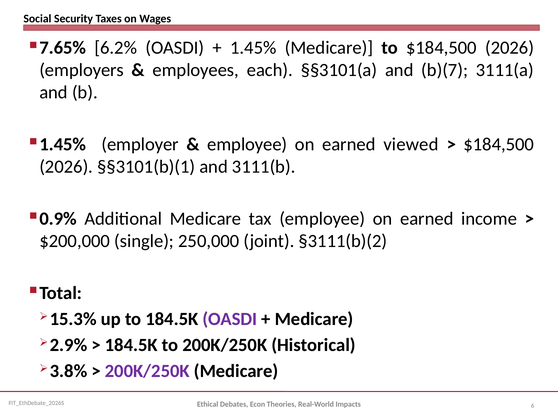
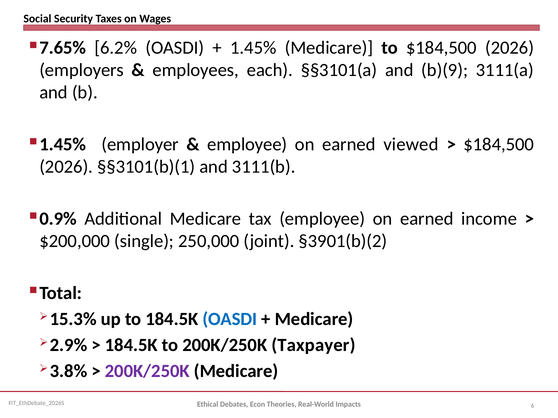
b)(7: b)(7 -> b)(9
§3111(b)(2: §3111(b)(2 -> §3901(b)(2
OASDI at (230, 319) colour: purple -> blue
Historical: Historical -> Taxpayer
